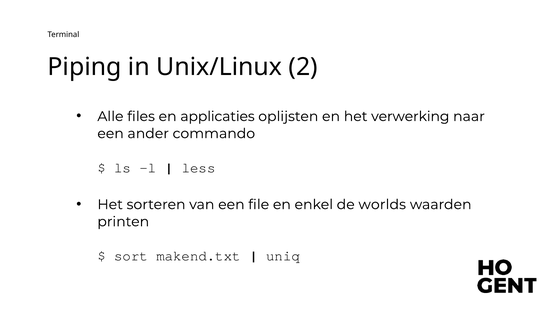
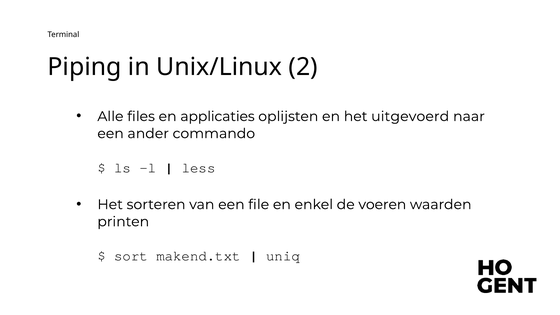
verwerking: verwerking -> uitgevoerd
worlds: worlds -> voeren
